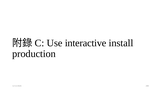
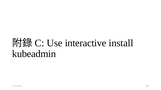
production: production -> kubeadmin
